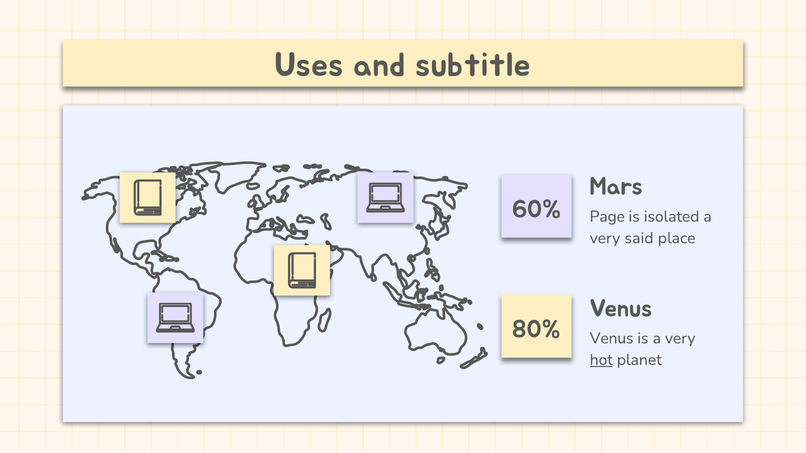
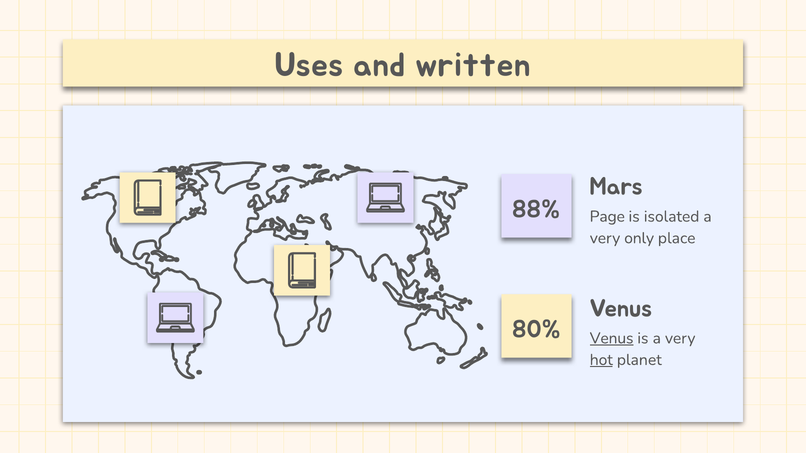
subtitle: subtitle -> written
60%: 60% -> 88%
said: said -> only
Venus at (612, 338) underline: none -> present
